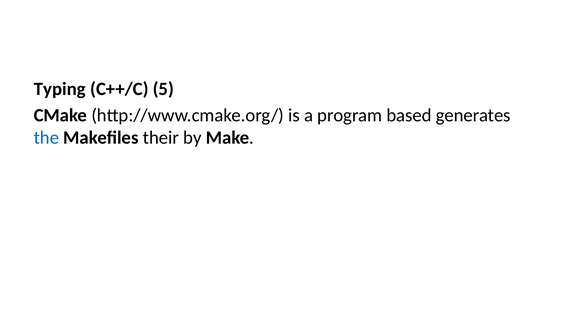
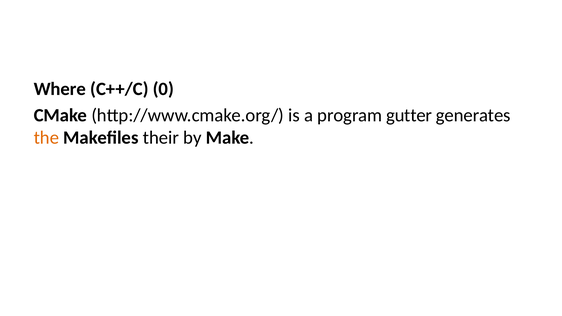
Typing: Typing -> Where
5: 5 -> 0
based: based -> gutter
the colour: blue -> orange
